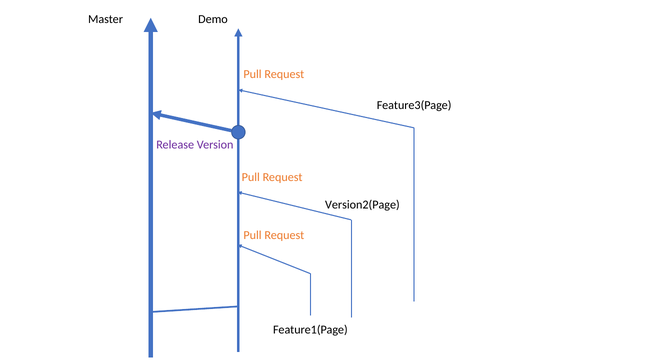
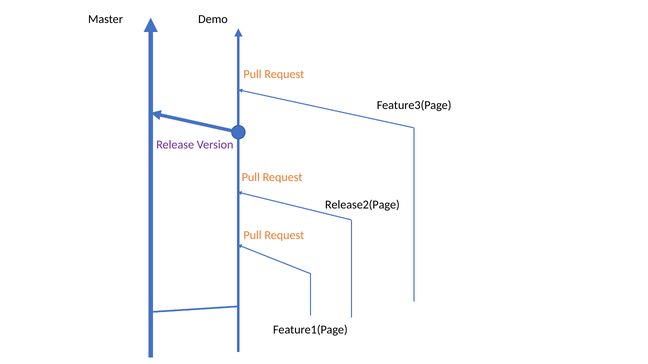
Version2(Page: Version2(Page -> Release2(Page
